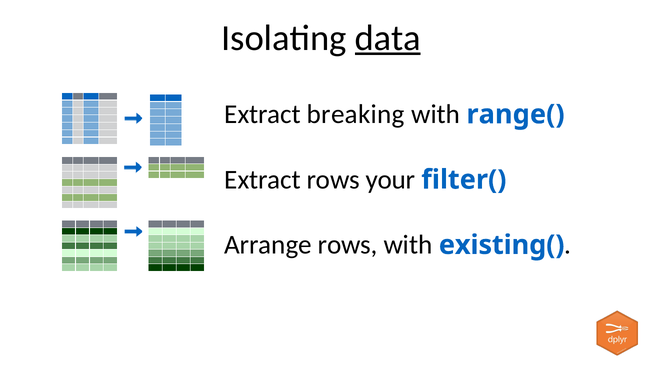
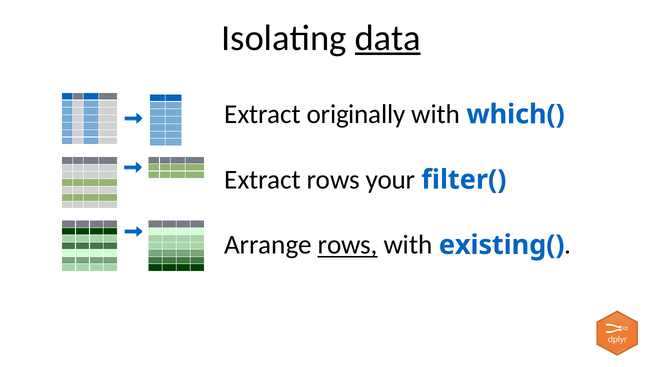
breaking: breaking -> originally
range(: range( -> which(
rows at (348, 245) underline: none -> present
